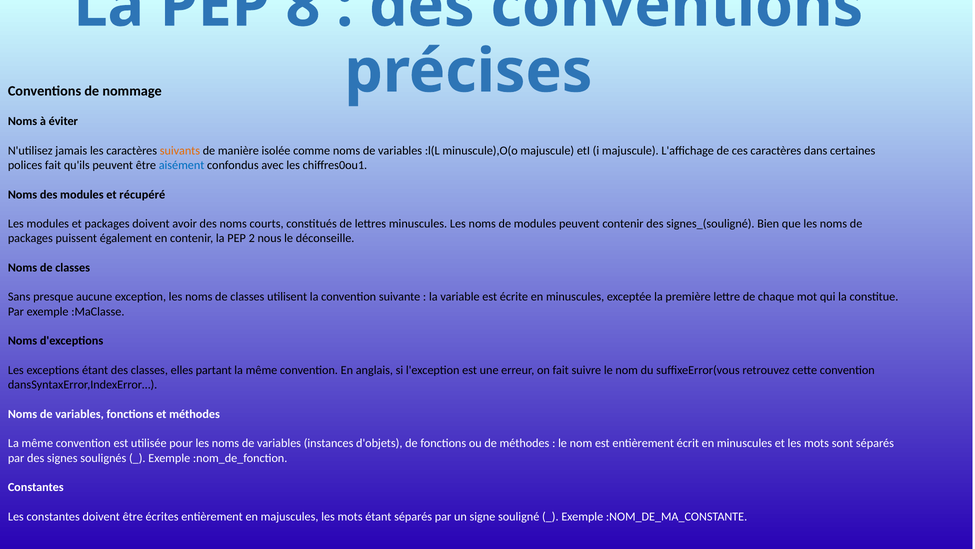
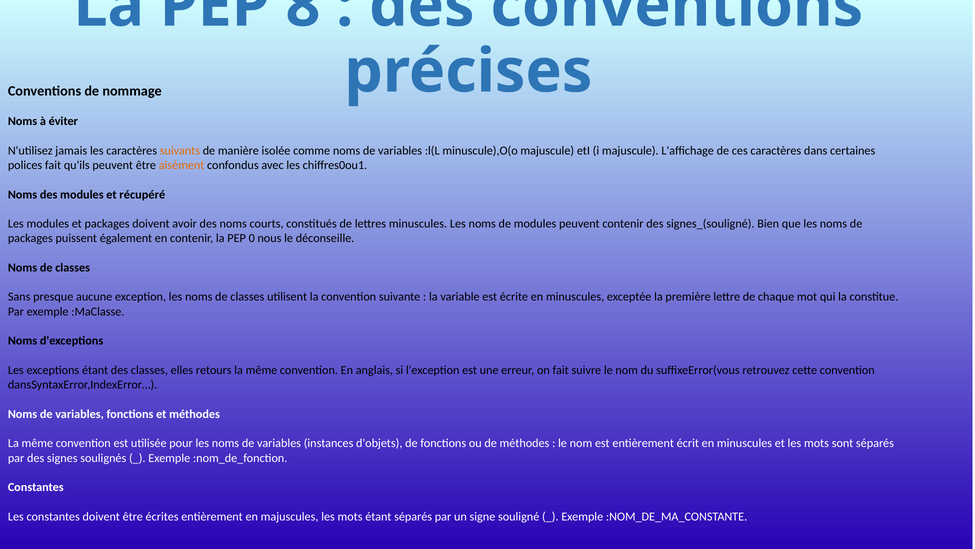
aisément colour: blue -> orange
2: 2 -> 0
partant: partant -> retours
